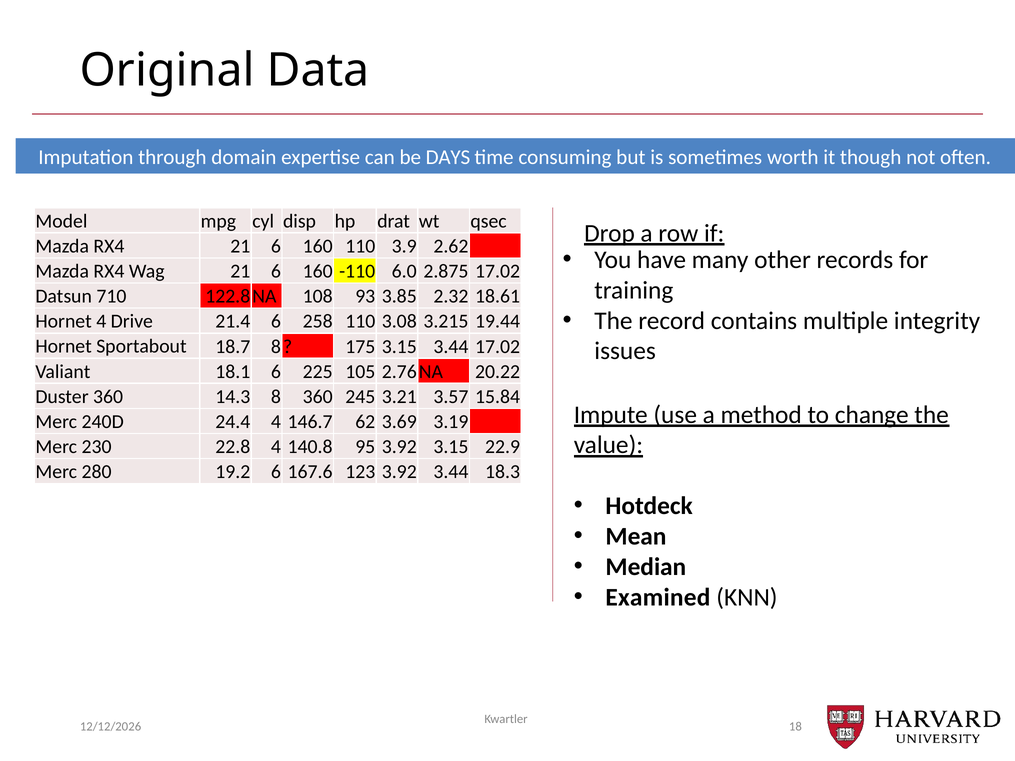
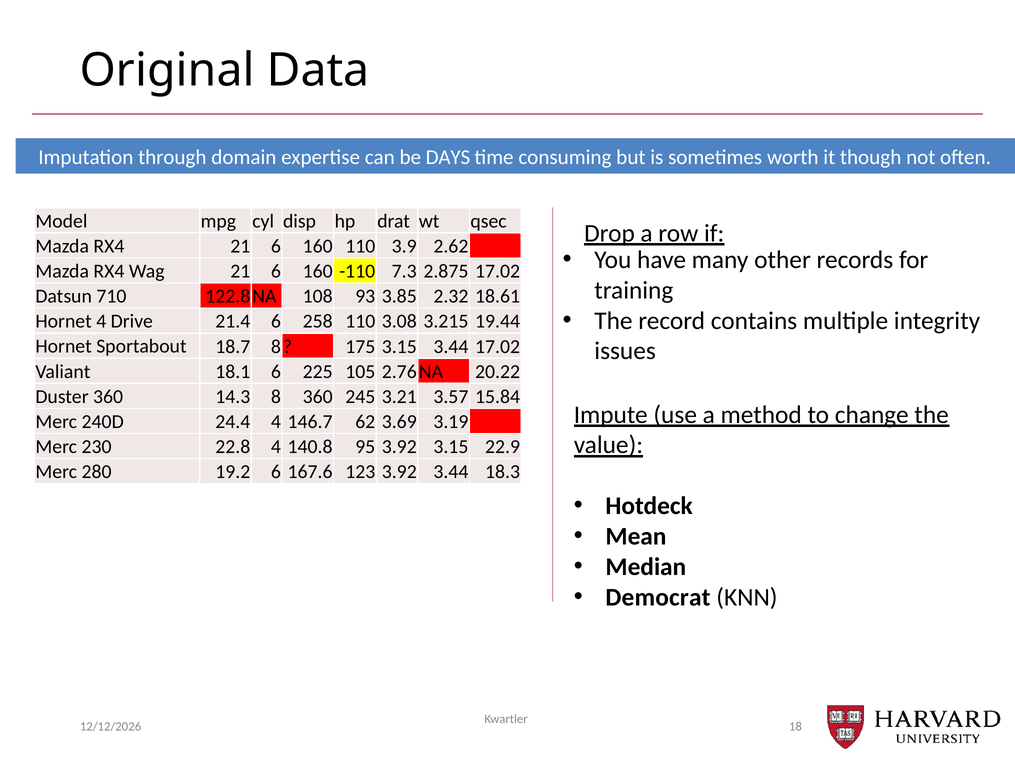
6.0: 6.0 -> 7.3
Examined: Examined -> Democrat
